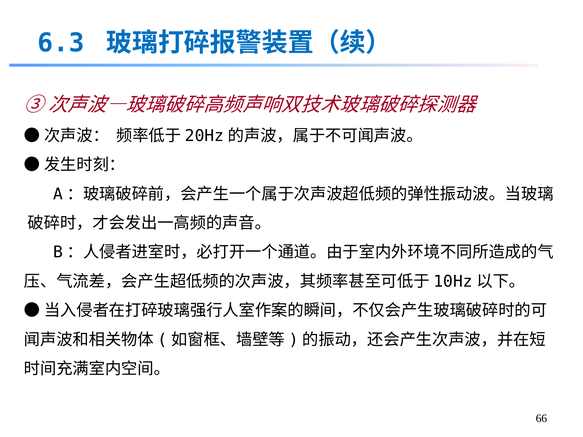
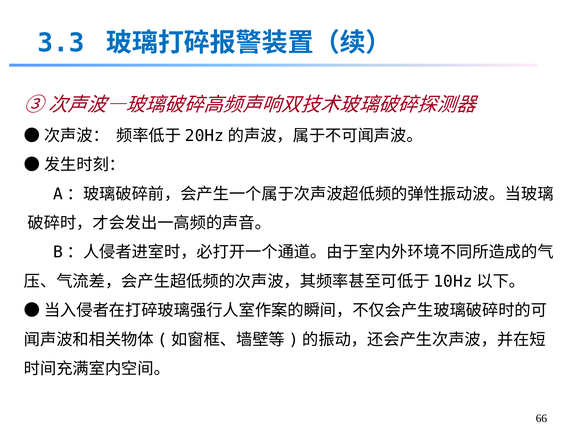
6.3: 6.3 -> 3.3
